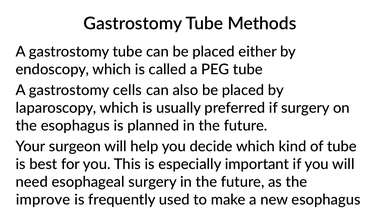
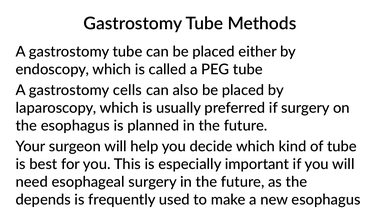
improve: improve -> depends
